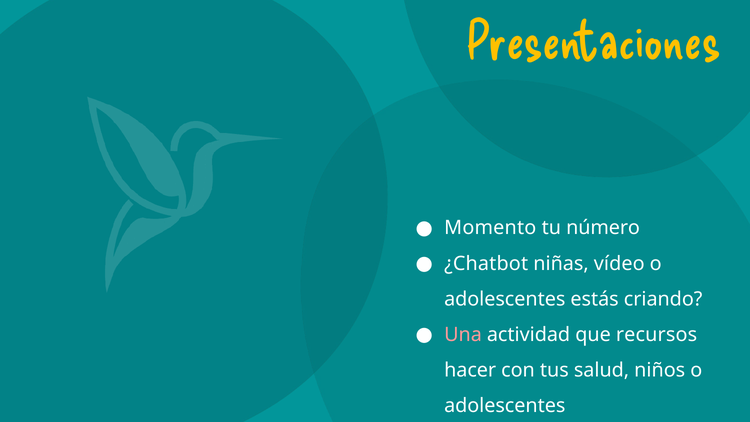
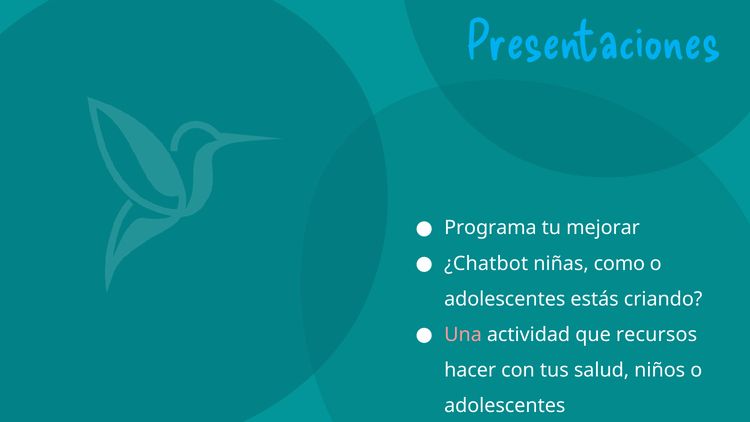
Presentaciones colour: yellow -> light blue
Momento: Momento -> Programa
número: número -> mejorar
vídeo: vídeo -> como
